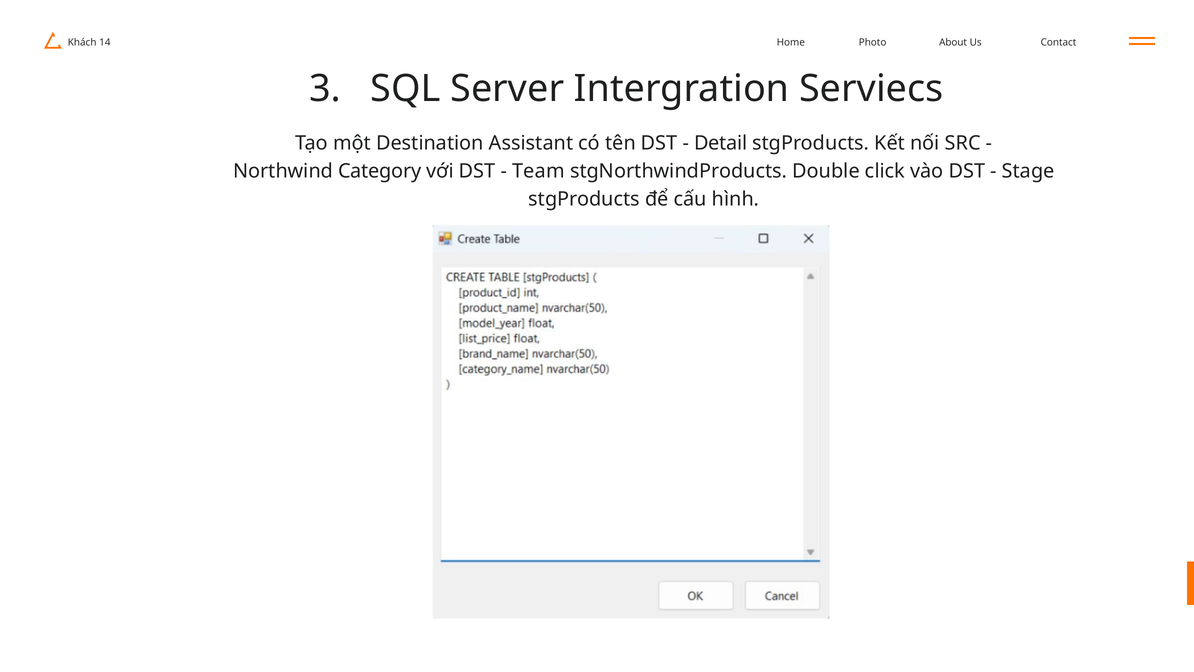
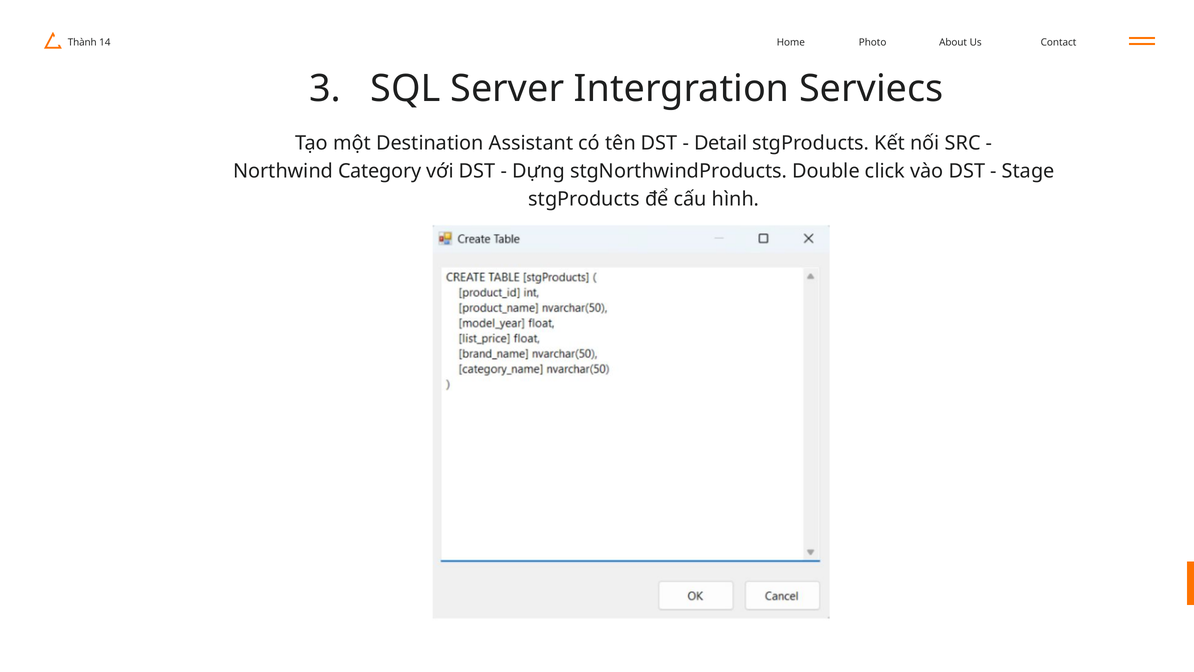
Khách: Khách -> Thành
Team: Team -> Dựng
